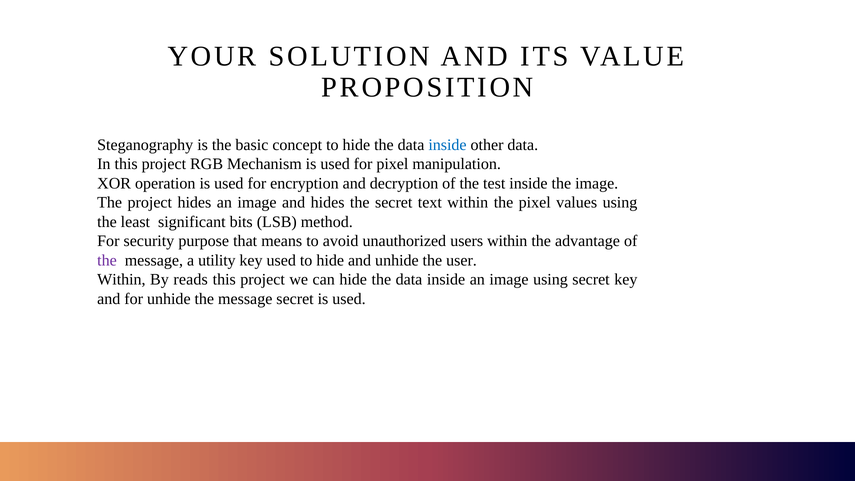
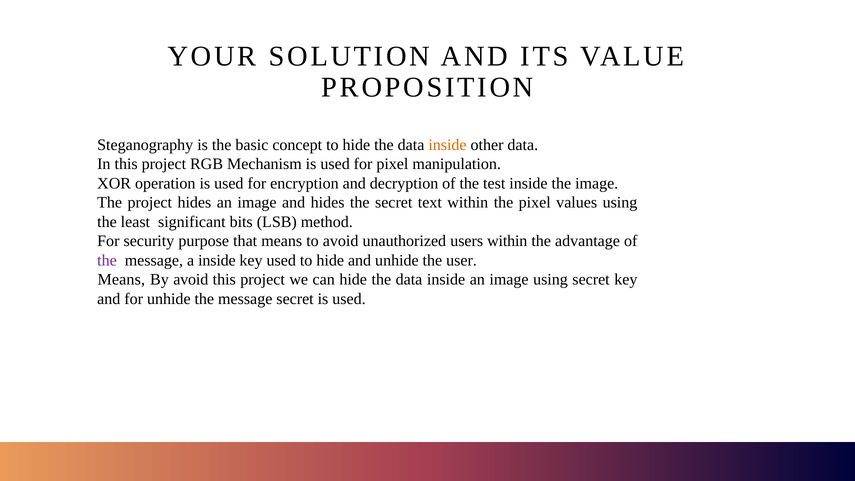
inside at (447, 145) colour: blue -> orange
a utility: utility -> inside
Within at (121, 280): Within -> Means
By reads: reads -> avoid
